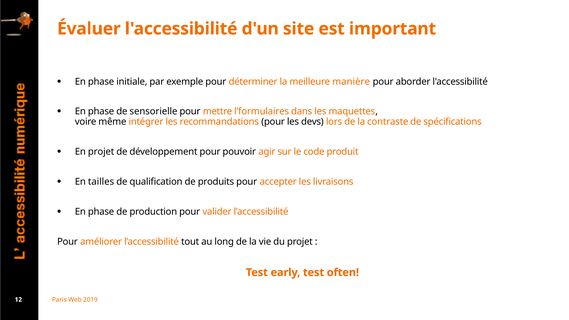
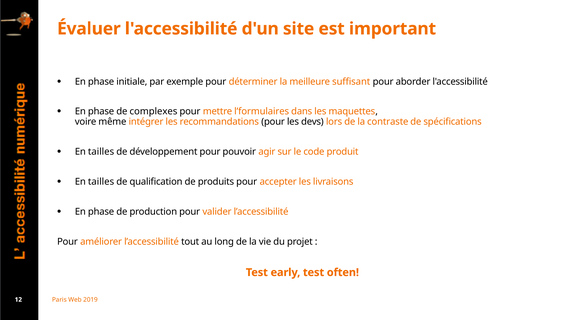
manière: manière -> suffisant
sensorielle: sensorielle -> complexes
projet at (101, 152): projet -> tailles
